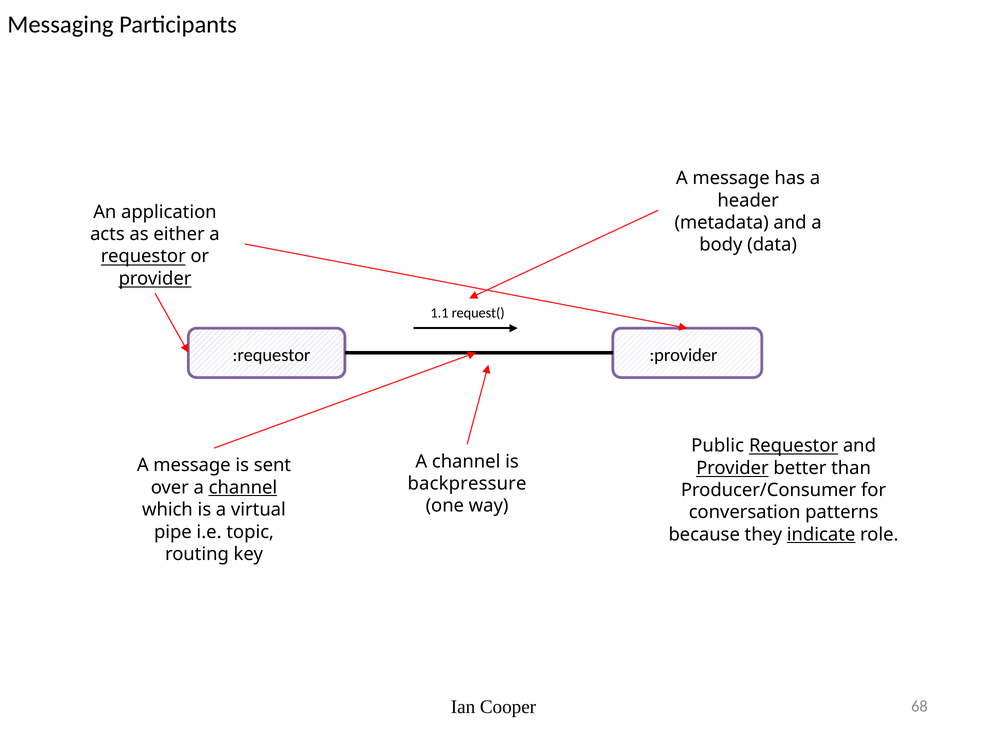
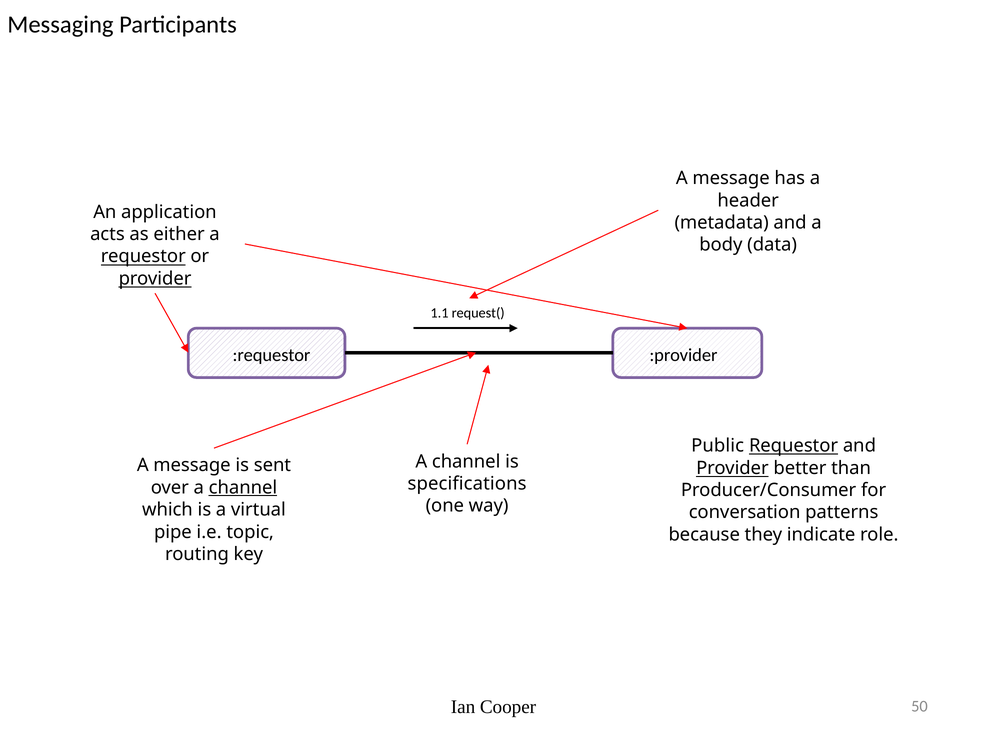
backpressure: backpressure -> specifications
indicate underline: present -> none
68: 68 -> 50
